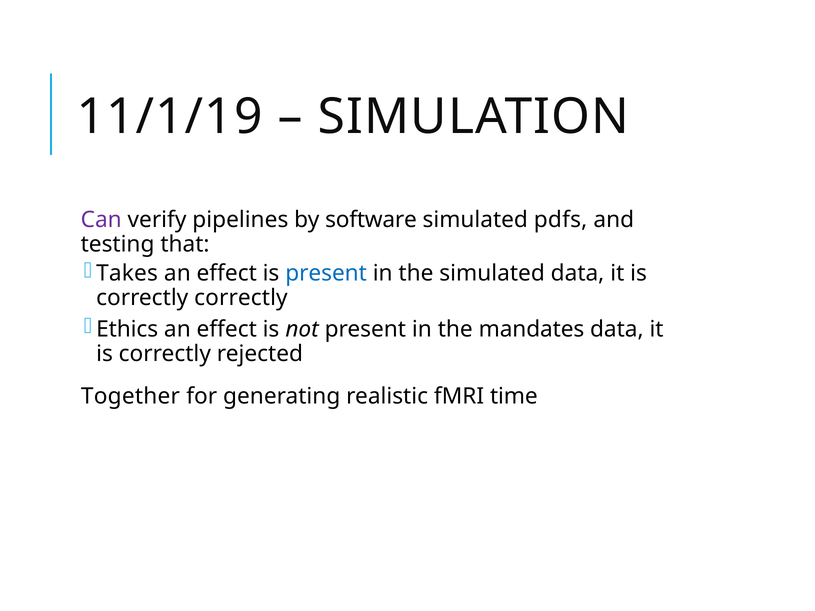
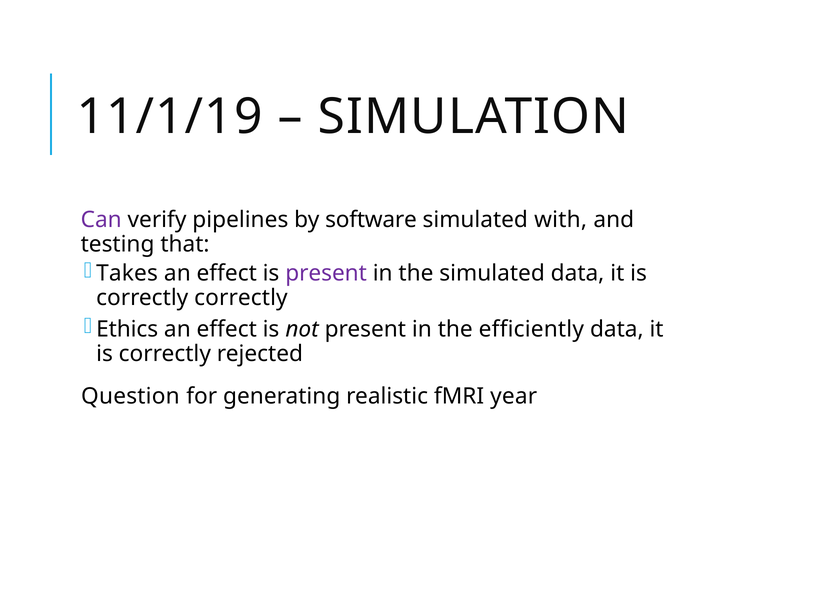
pdfs: pdfs -> with
present at (326, 273) colour: blue -> purple
mandates: mandates -> efficiently
Together: Together -> Question
time: time -> year
